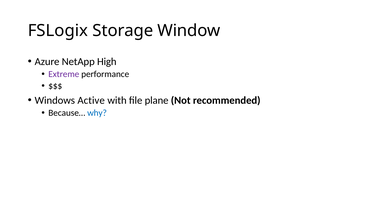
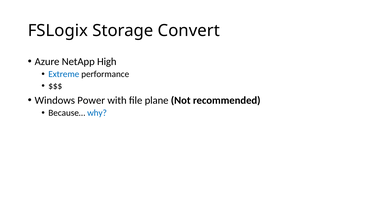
Window: Window -> Convert
Extreme colour: purple -> blue
Active: Active -> Power
